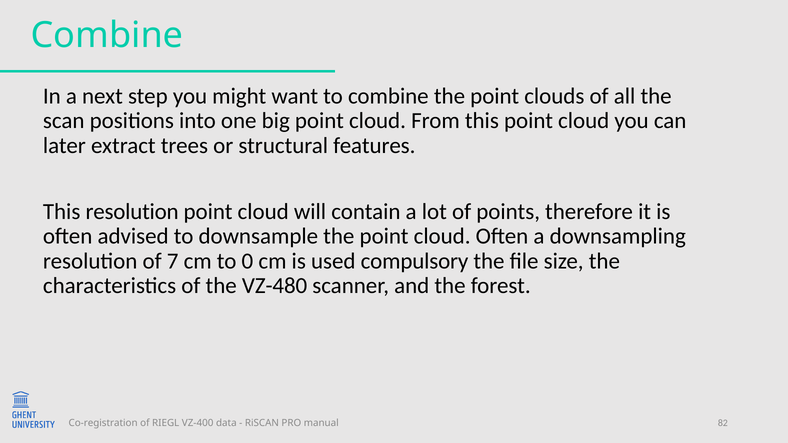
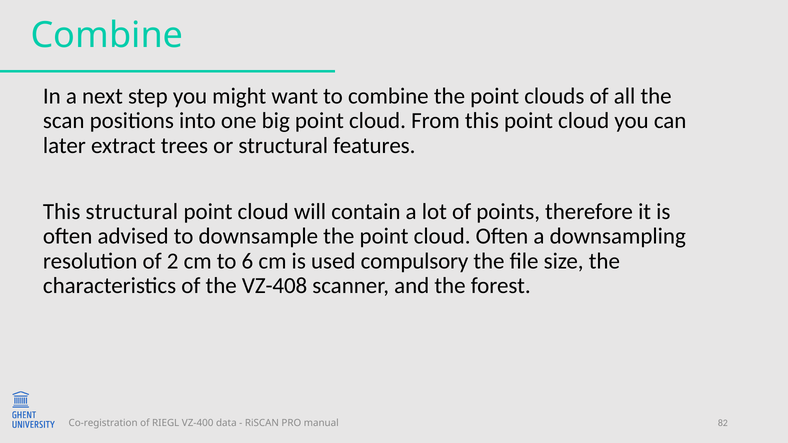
This resolution: resolution -> structural
7: 7 -> 2
0: 0 -> 6
VZ-480: VZ-480 -> VZ-408
